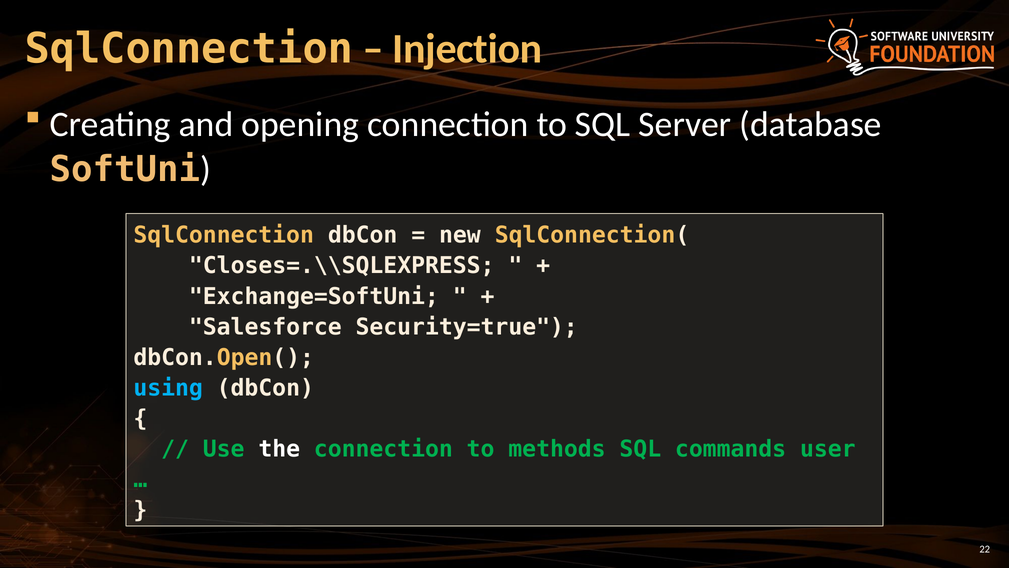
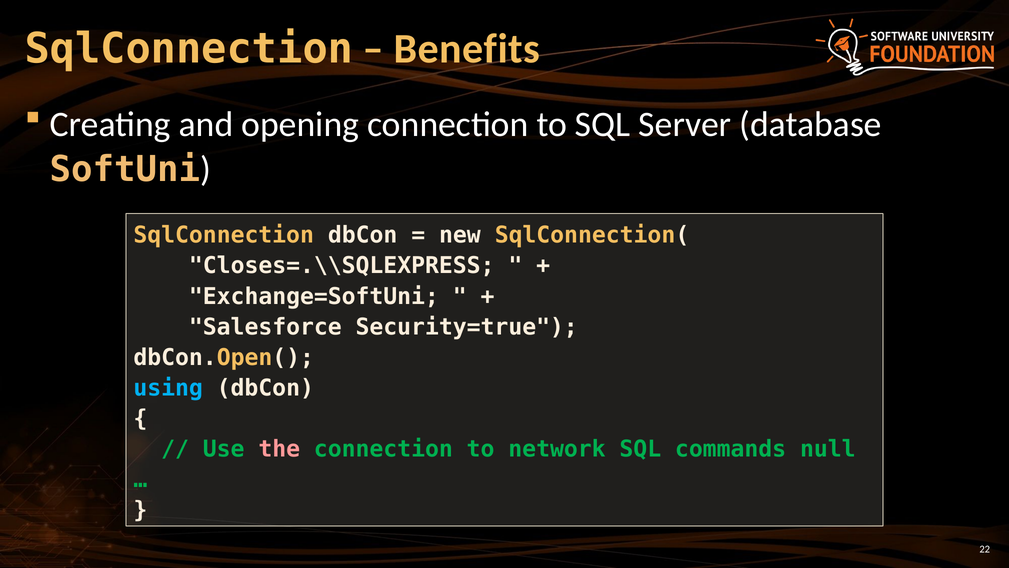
Injection: Injection -> Benefits
the colour: white -> pink
methods: methods -> network
user: user -> null
